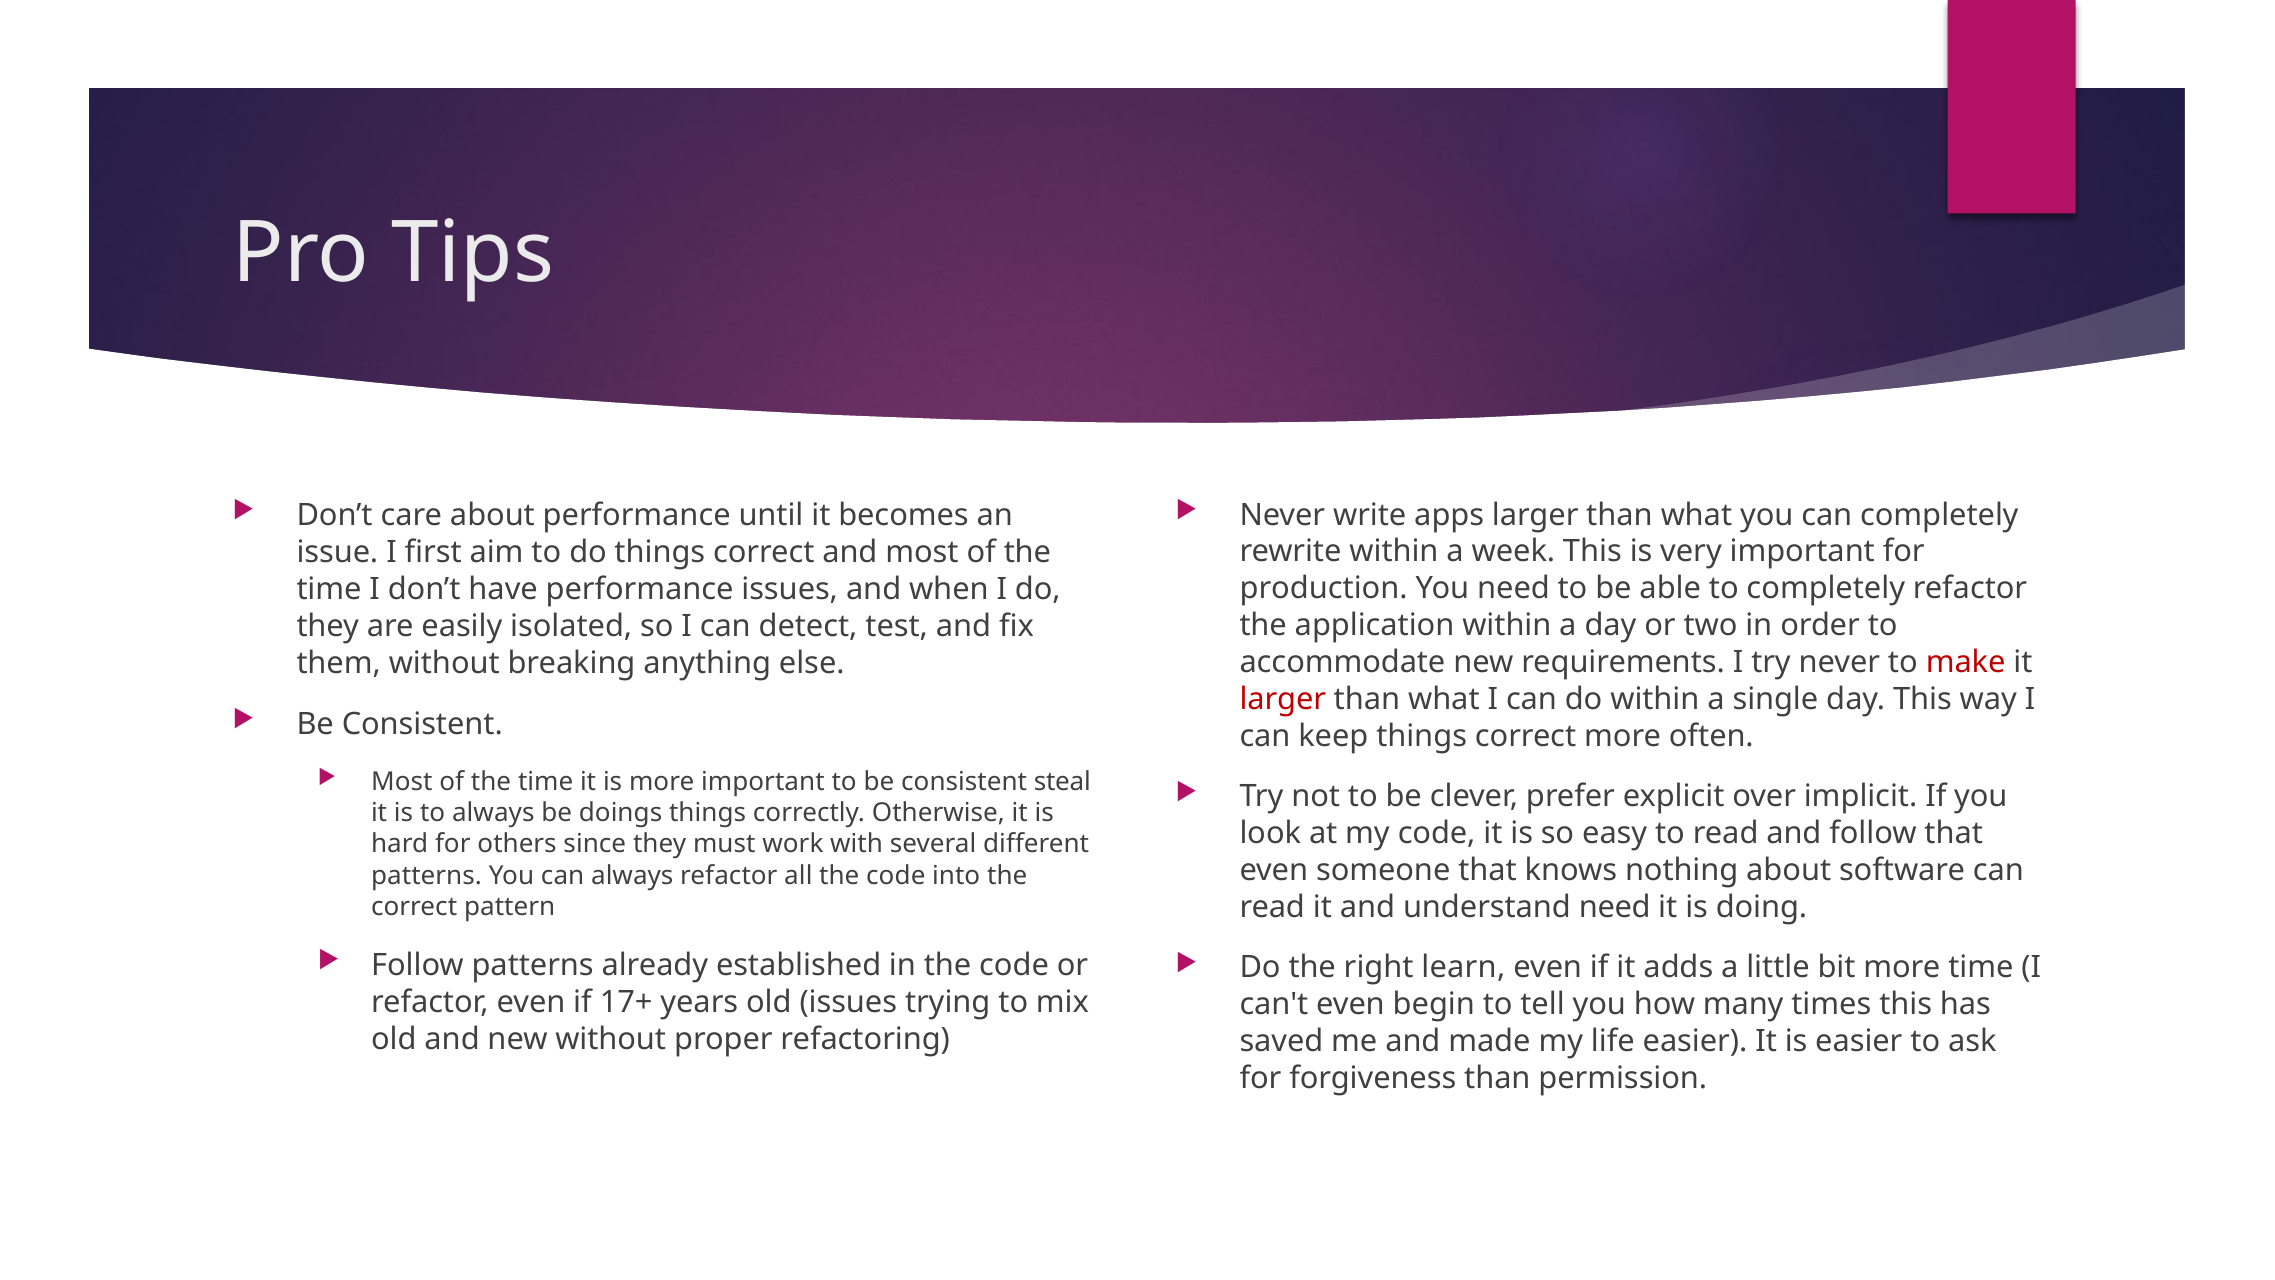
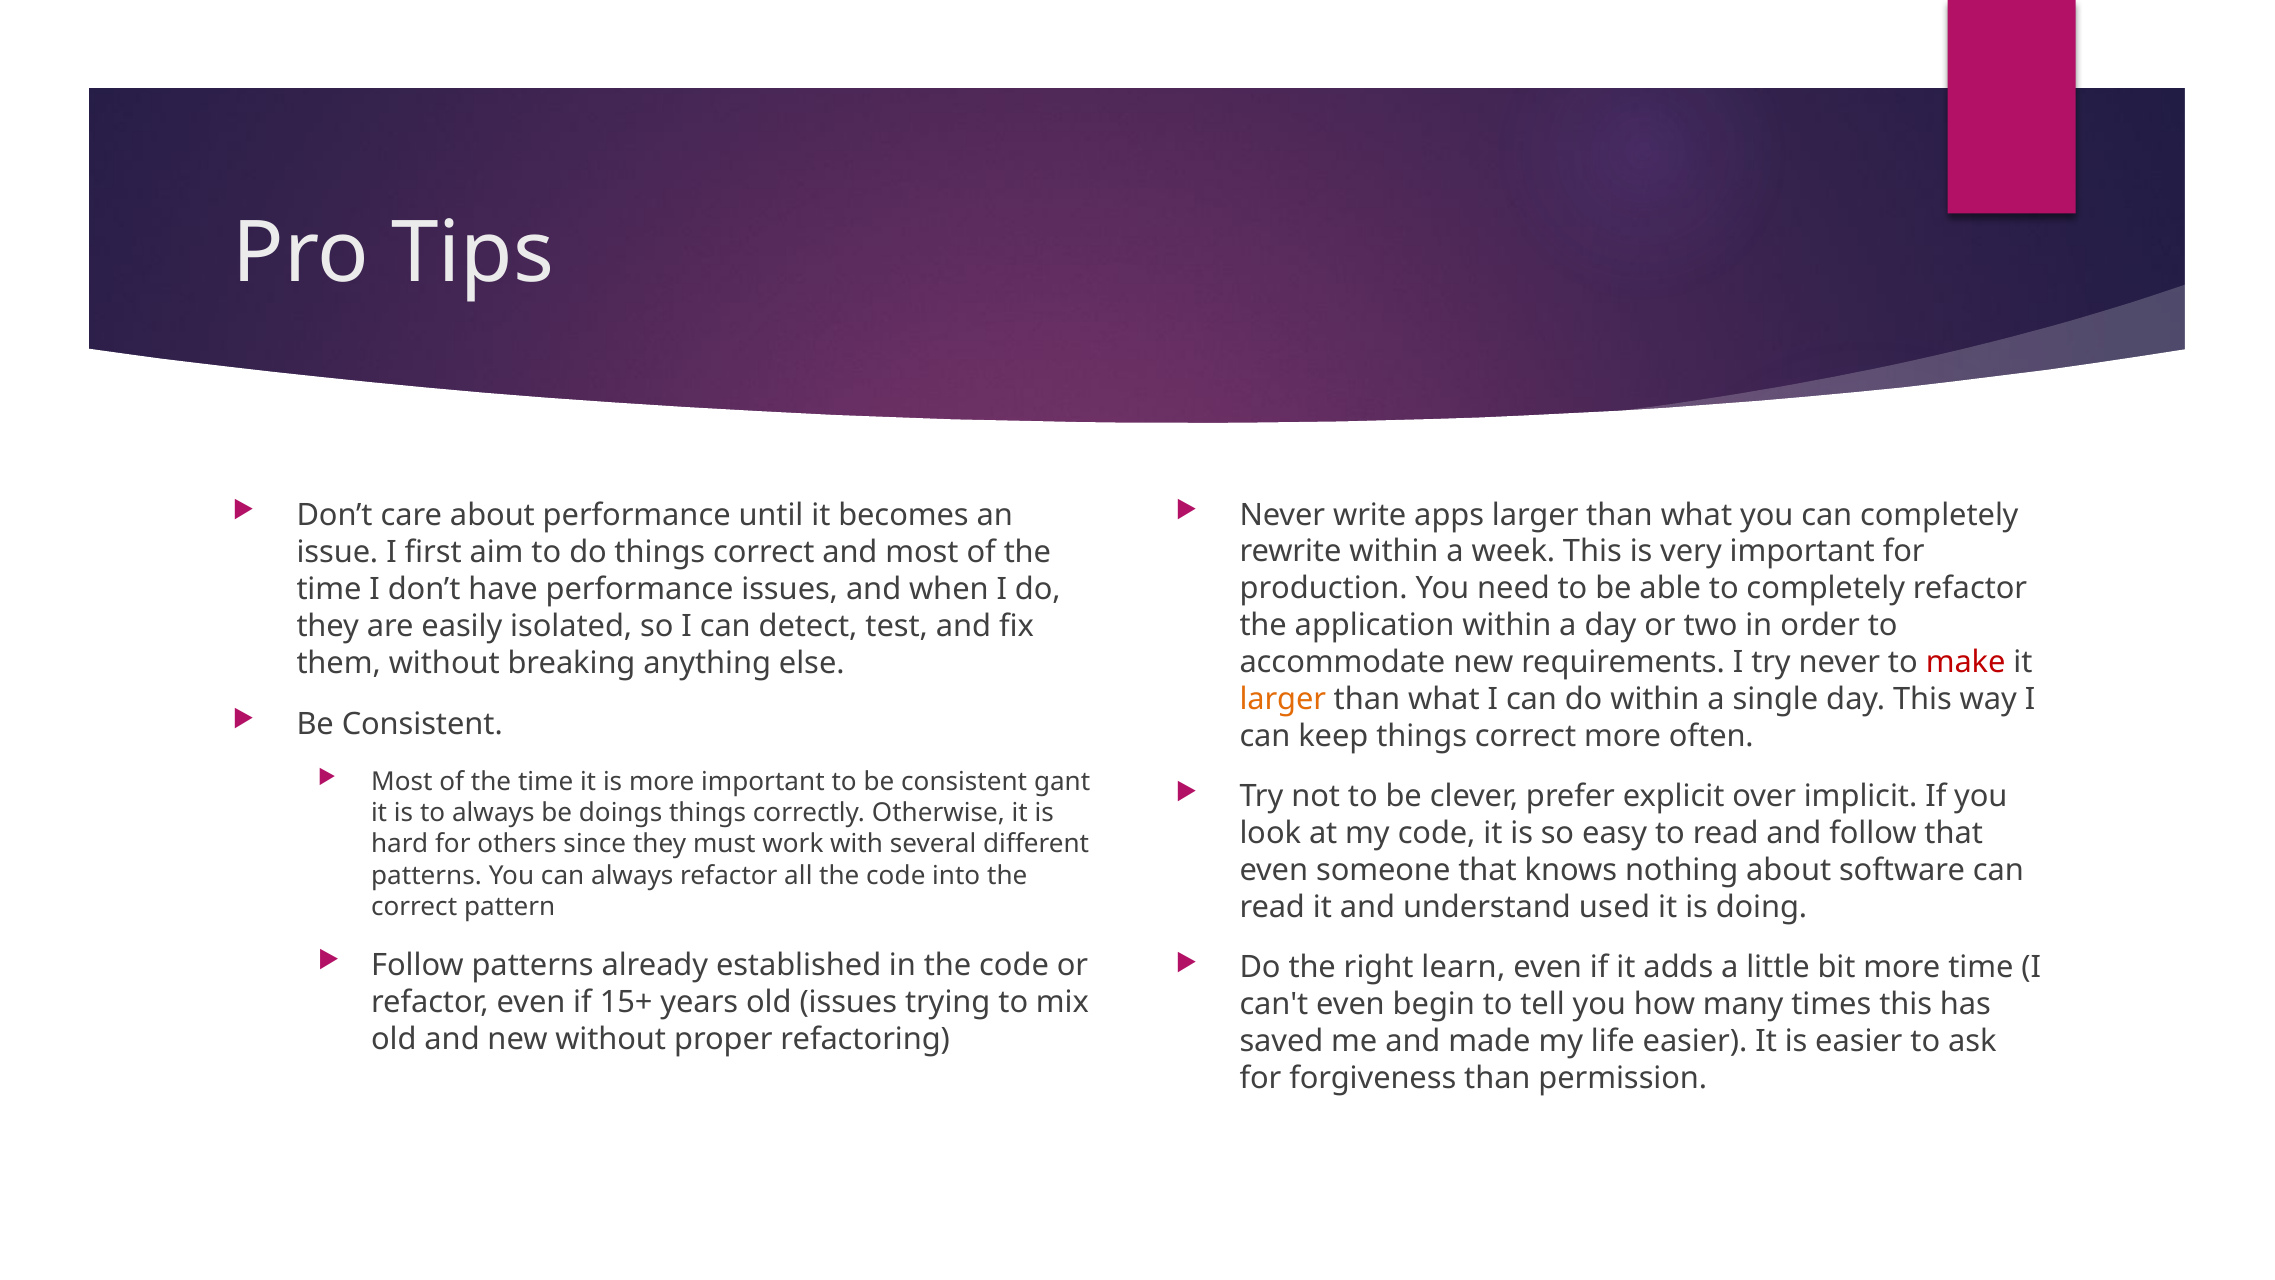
larger at (1283, 699) colour: red -> orange
steal: steal -> gant
understand need: need -> used
17+: 17+ -> 15+
